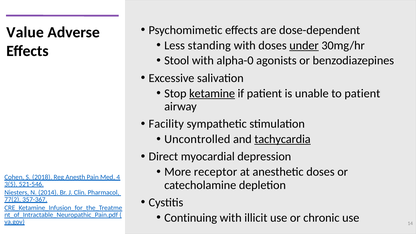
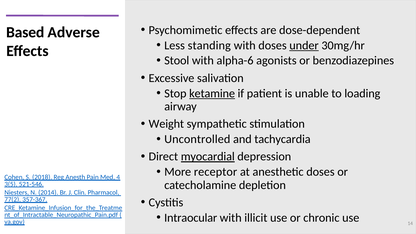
Value: Value -> Based
alpha-0: alpha-0 -> alpha-6
to patient: patient -> loading
Facility: Facility -> Weight
tachycardia underline: present -> none
myocardial underline: none -> present
Continuing: Continuing -> Intraocular
